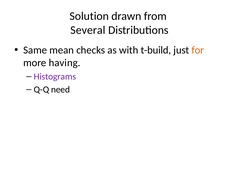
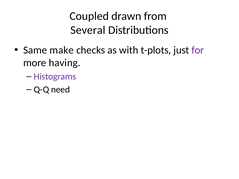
Solution: Solution -> Coupled
mean: mean -> make
t-build: t-build -> t-plots
for colour: orange -> purple
